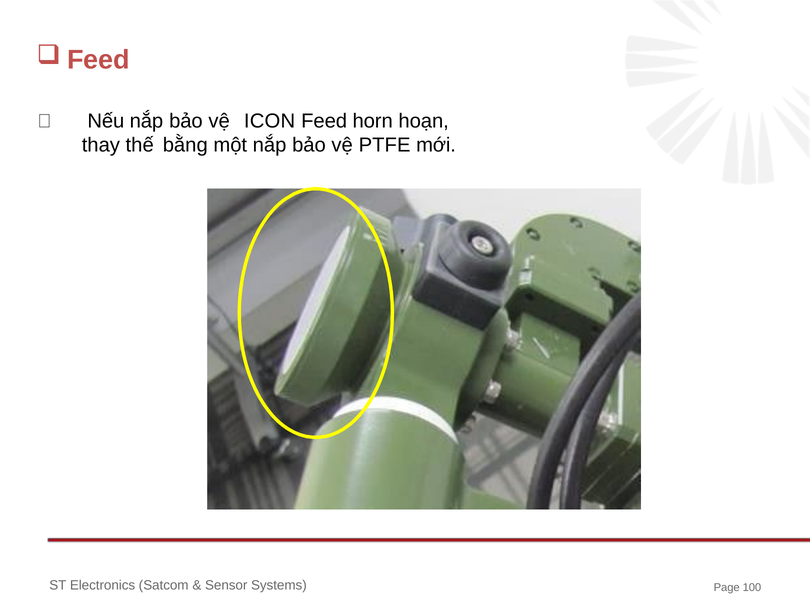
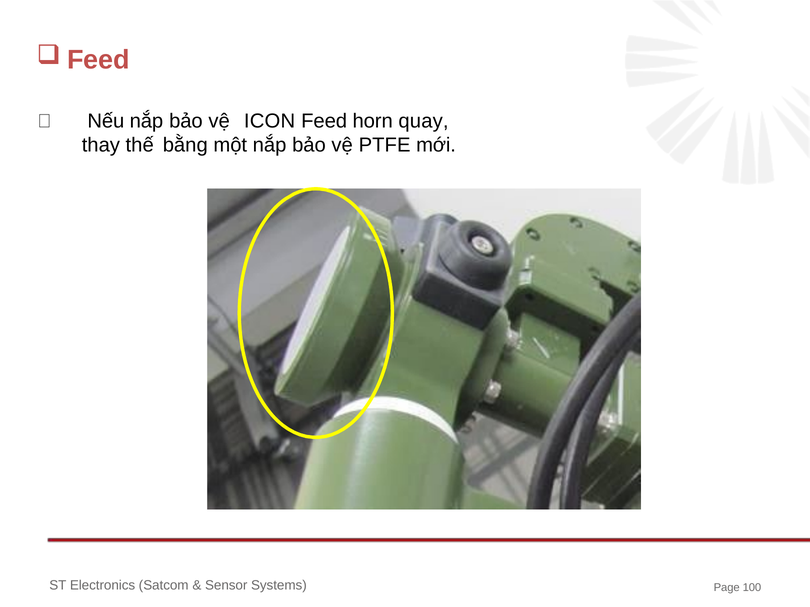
hoạn: hoạn -> quay
